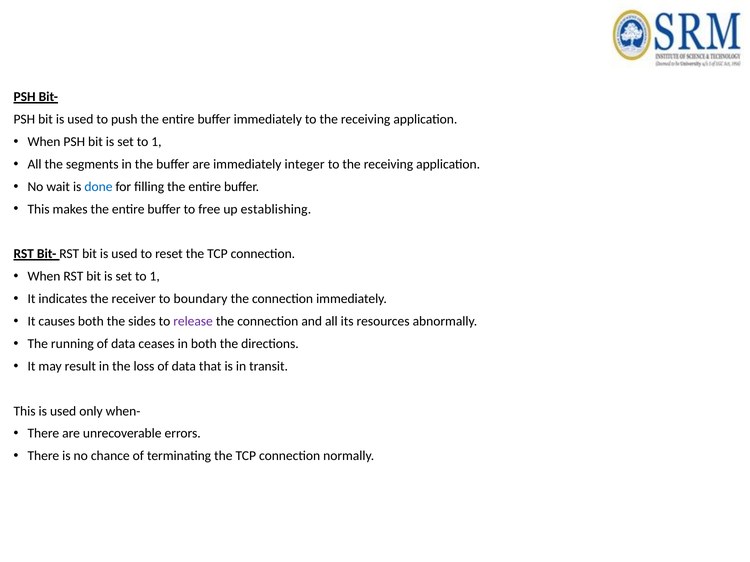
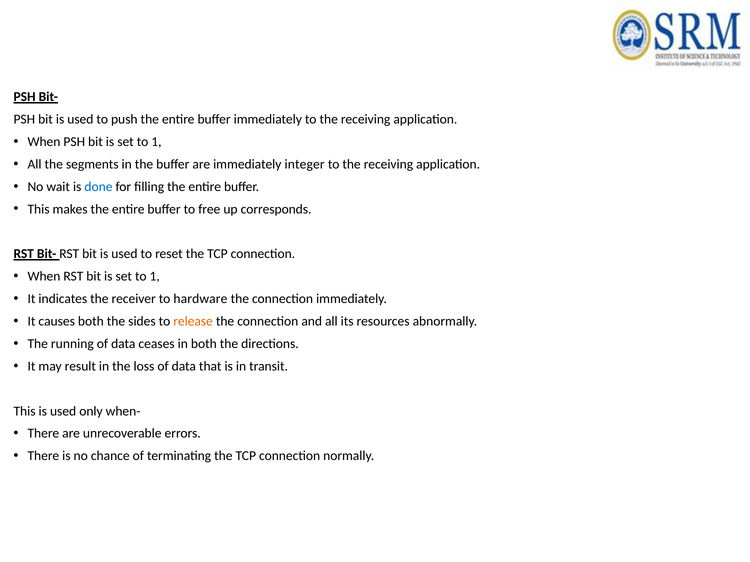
establishing: establishing -> corresponds
boundary: boundary -> hardware
release colour: purple -> orange
